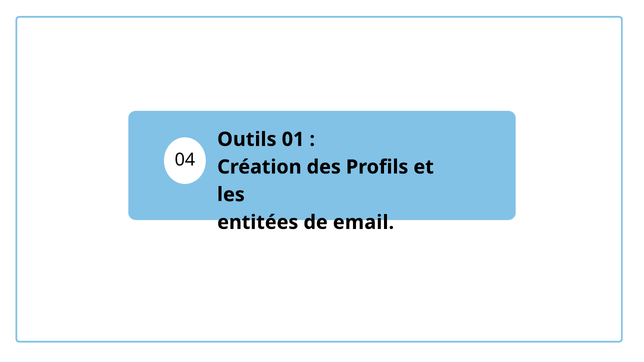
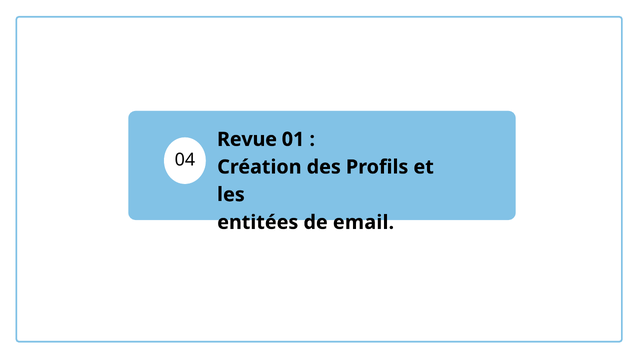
Outils: Outils -> Revue
